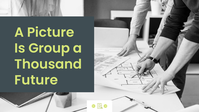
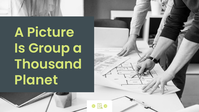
Future: Future -> Planet
